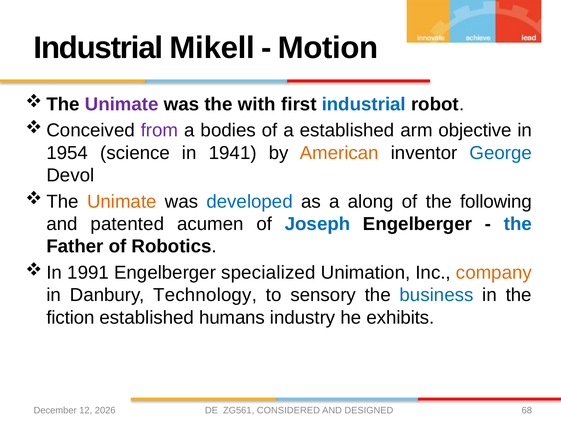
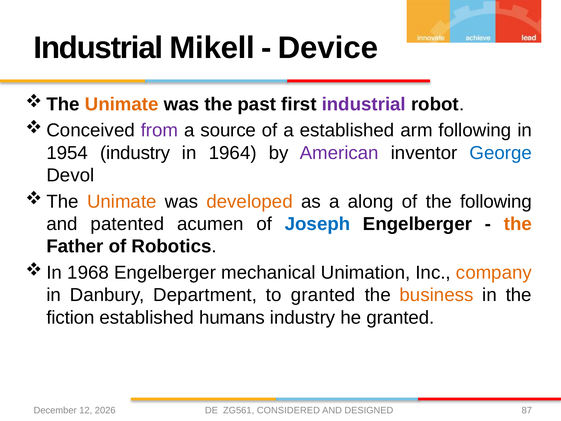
Motion: Motion -> Device
Unimate at (122, 104) colour: purple -> orange
with: with -> past
industrial at (364, 104) colour: blue -> purple
bodies: bodies -> source
arm objective: objective -> following
1954 science: science -> industry
1941: 1941 -> 1964
American colour: orange -> purple
developed colour: blue -> orange
the at (518, 224) colour: blue -> orange
1991: 1991 -> 1968
specialized: specialized -> mechanical
Technology: Technology -> Department
to sensory: sensory -> granted
business colour: blue -> orange
he exhibits: exhibits -> granted
68: 68 -> 87
